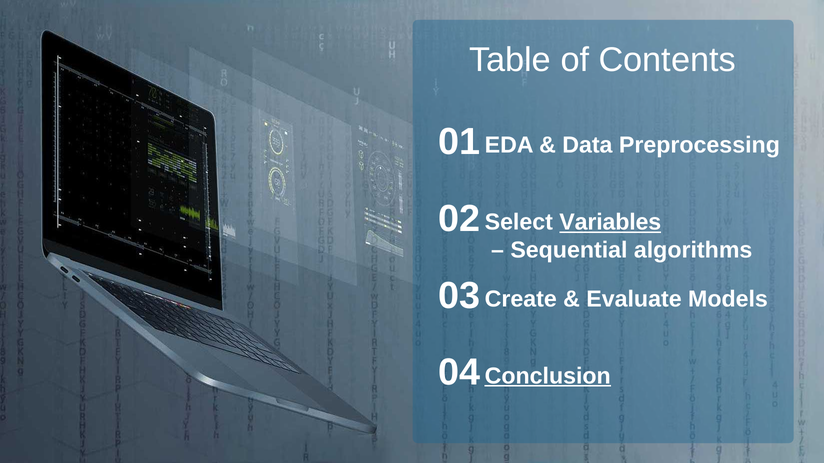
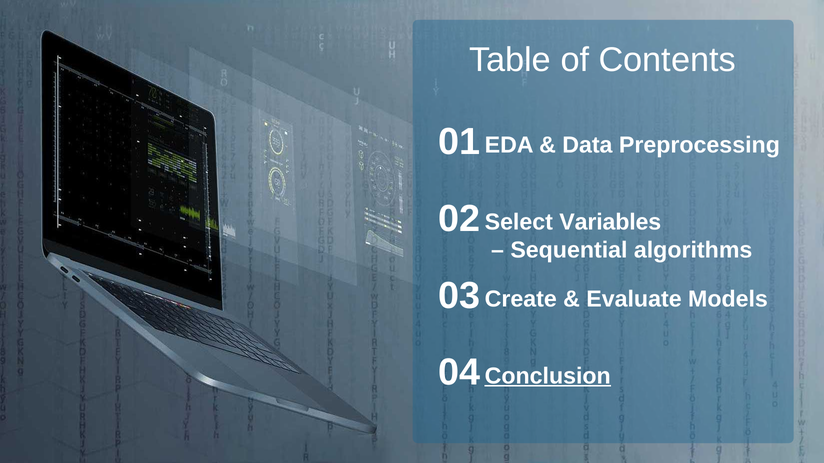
Variables underline: present -> none
